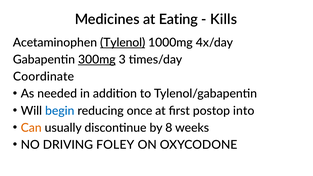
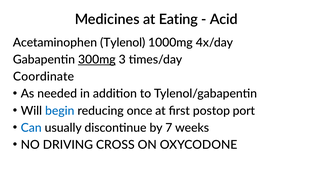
Kills: Kills -> Acid
Tylenol underline: present -> none
into: into -> port
Can colour: orange -> blue
8: 8 -> 7
FOLEY: FOLEY -> CROSS
